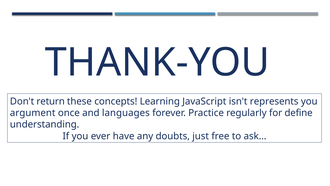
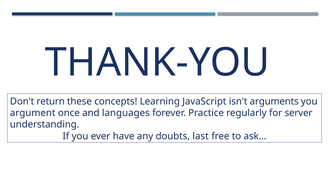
represents: represents -> arguments
define: define -> server
just: just -> last
